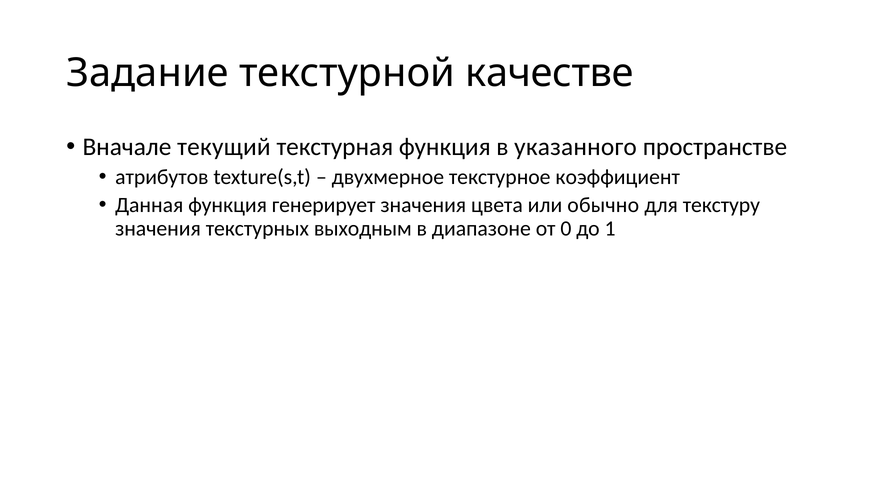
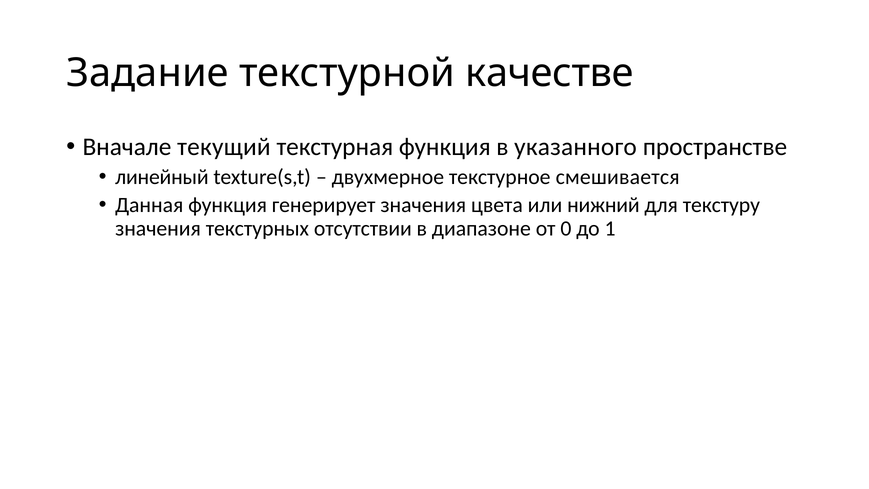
атрибутов: атрибутов -> линейный
коэффициент: коэффициент -> смешивается
обычно: обычно -> нижний
выходным: выходным -> отсутствии
